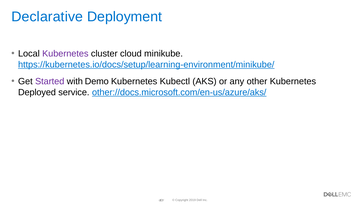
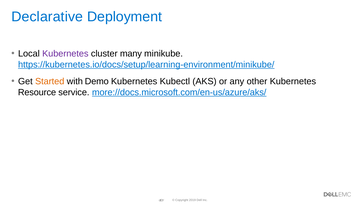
cloud: cloud -> many
Started colour: purple -> orange
Deployed: Deployed -> Resource
other://docs.microsoft.com/en-us/azure/aks/: other://docs.microsoft.com/en-us/azure/aks/ -> more://docs.microsoft.com/en-us/azure/aks/
